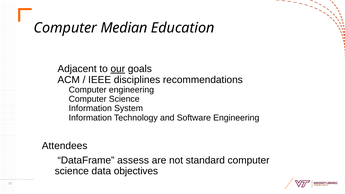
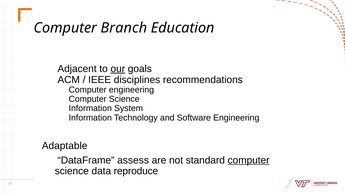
Median: Median -> Branch
Attendees: Attendees -> Adaptable
computer at (249, 160) underline: none -> present
objectives: objectives -> reproduce
